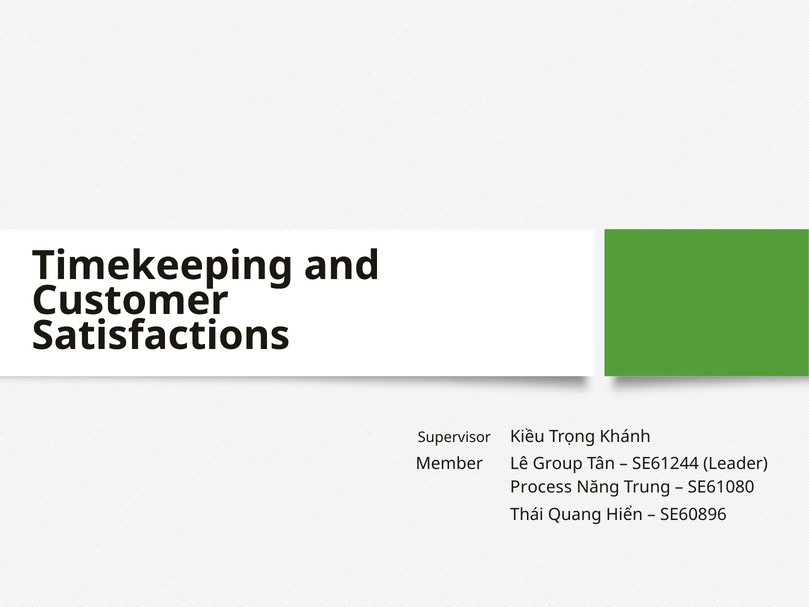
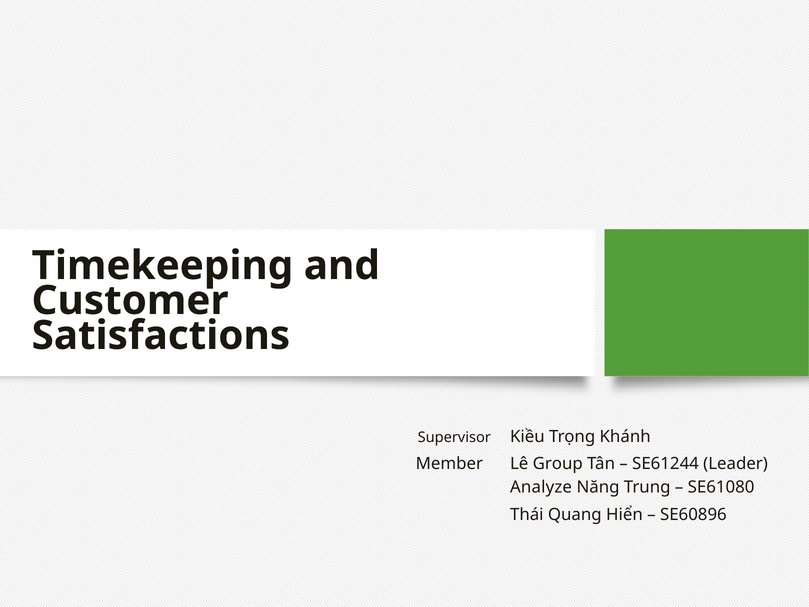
Process: Process -> Analyze
